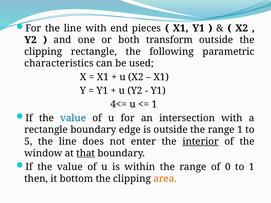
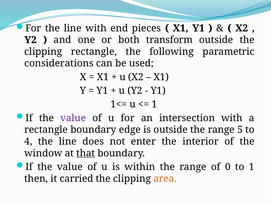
characteristics: characteristics -> considerations
4<=: 4<= -> 1<=
value at (73, 118) colour: blue -> purple
range 1: 1 -> 5
5: 5 -> 4
interior underline: present -> none
bottom: bottom -> carried
